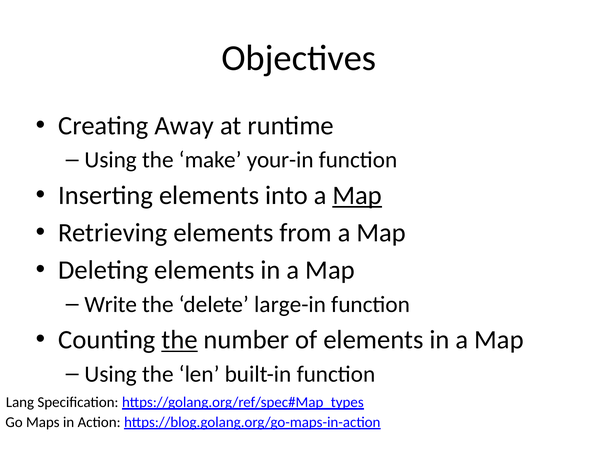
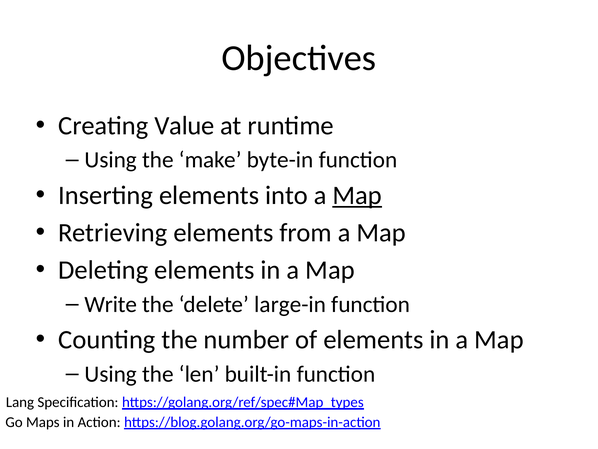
Away: Away -> Value
your-in: your-in -> byte-in
the at (180, 339) underline: present -> none
